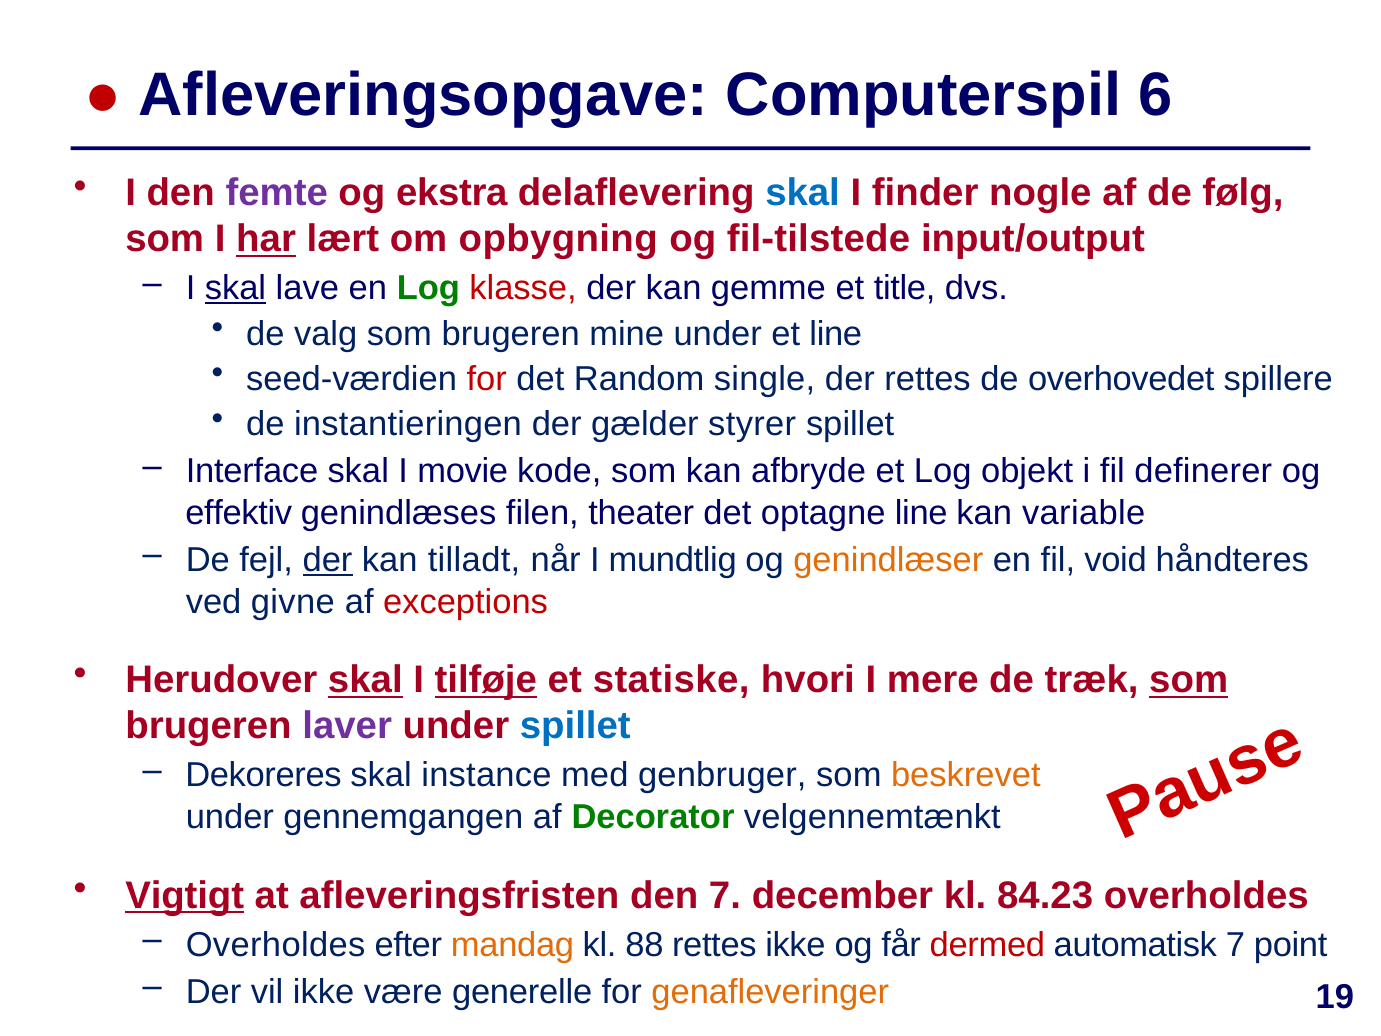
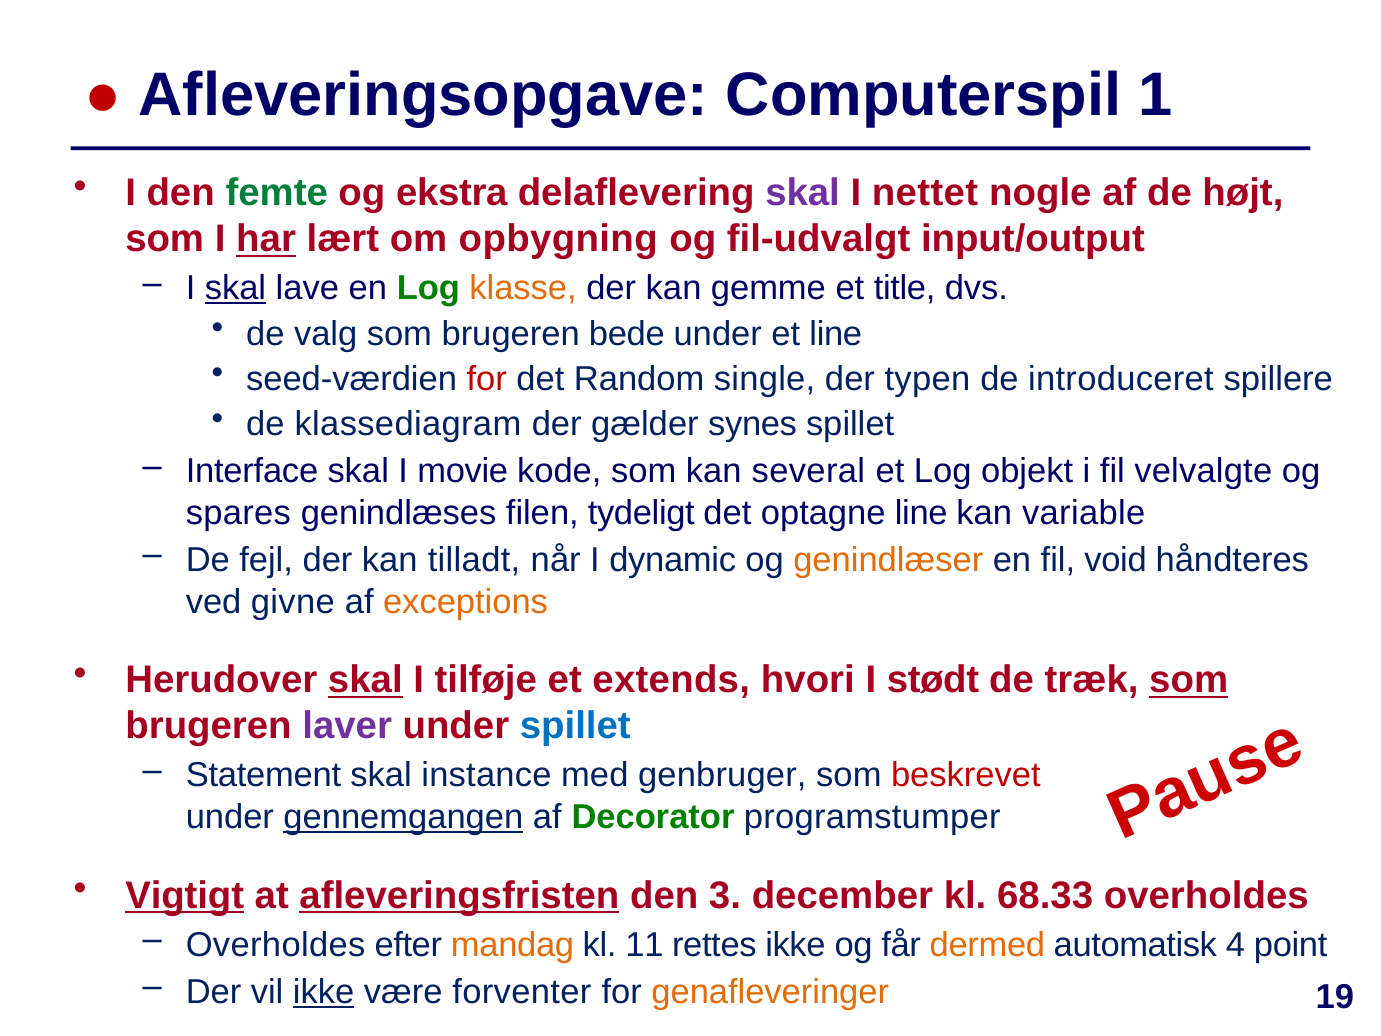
6: 6 -> 1
femte colour: purple -> green
skal at (803, 193) colour: blue -> purple
finder: finder -> nettet
følg: følg -> højt
fil-tilstede: fil-tilstede -> fil-udvalgt
klasse colour: red -> orange
mine: mine -> bede
der rettes: rettes -> typen
overhovedet: overhovedet -> introduceret
instantieringen: instantieringen -> klassediagram
styrer: styrer -> synes
afbryde: afbryde -> several
definerer: definerer -> velvalgte
effektiv: effektiv -> spares
theater: theater -> tydeligt
der at (328, 560) underline: present -> none
mundtlig: mundtlig -> dynamic
exceptions colour: red -> orange
tilføje underline: present -> none
statiske: statiske -> extends
mere: mere -> stødt
Dekoreres: Dekoreres -> Statement
beskrevet colour: orange -> red
gennemgangen underline: none -> present
velgennemtænkt: velgennemtænkt -> programstumper
afleveringsfristen underline: none -> present
den 7: 7 -> 3
84.23: 84.23 -> 68.33
88: 88 -> 11
dermed colour: red -> orange
automatisk 7: 7 -> 4
ikke at (324, 992) underline: none -> present
generelle: generelle -> forventer
